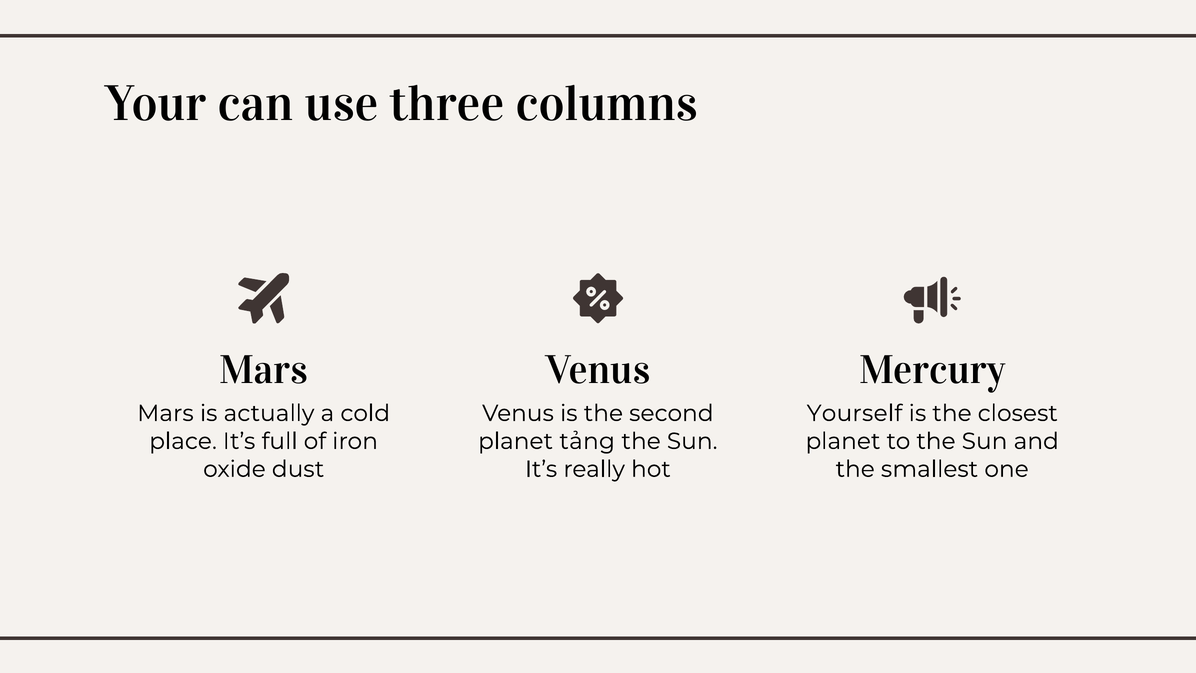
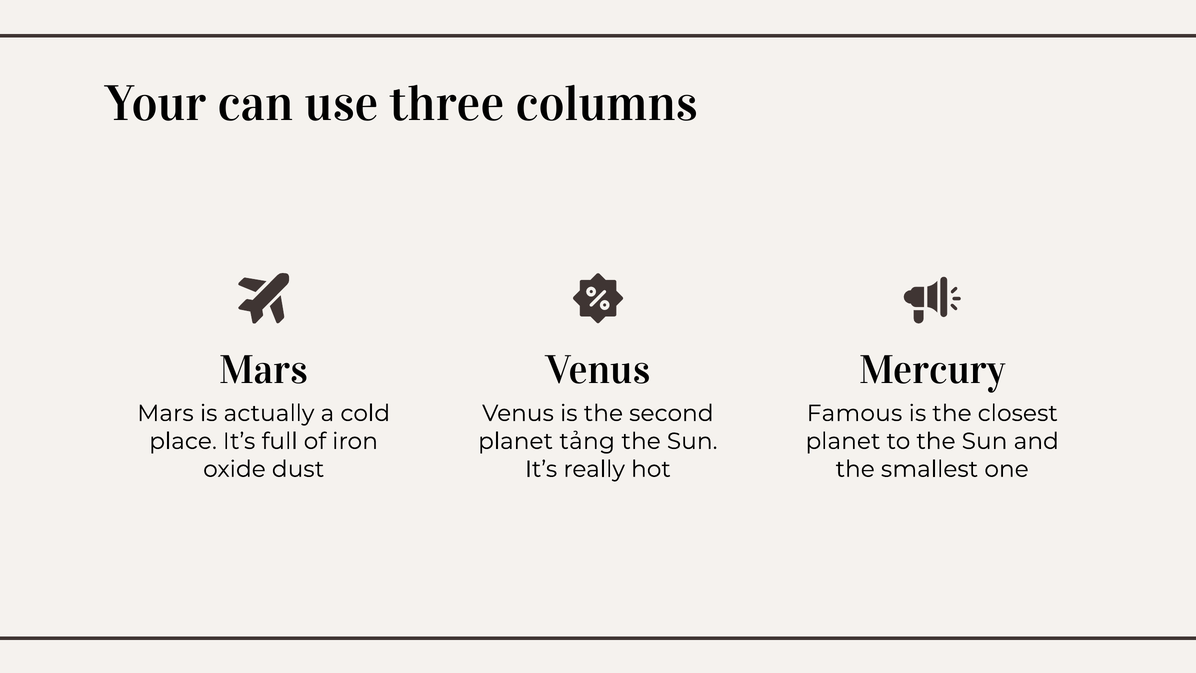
Yourself: Yourself -> Famous
